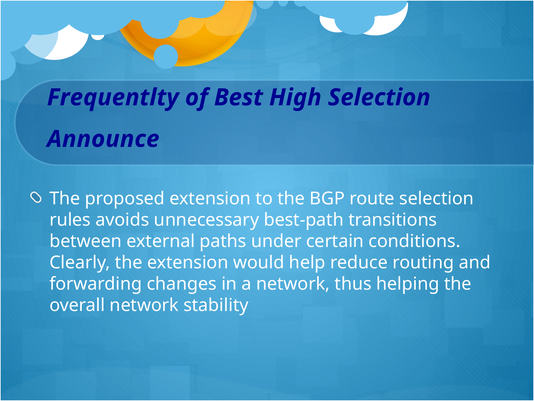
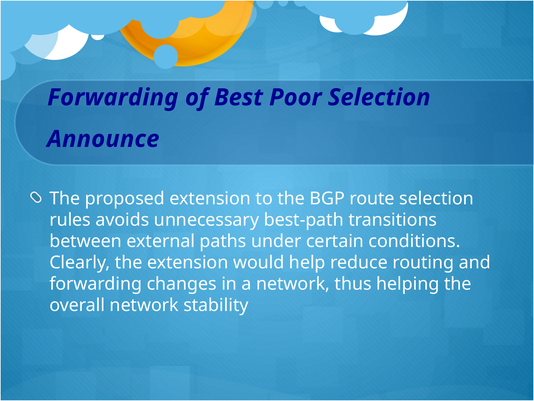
Frequentlty at (113, 97): Frequentlty -> Forwarding
High: High -> Poor
